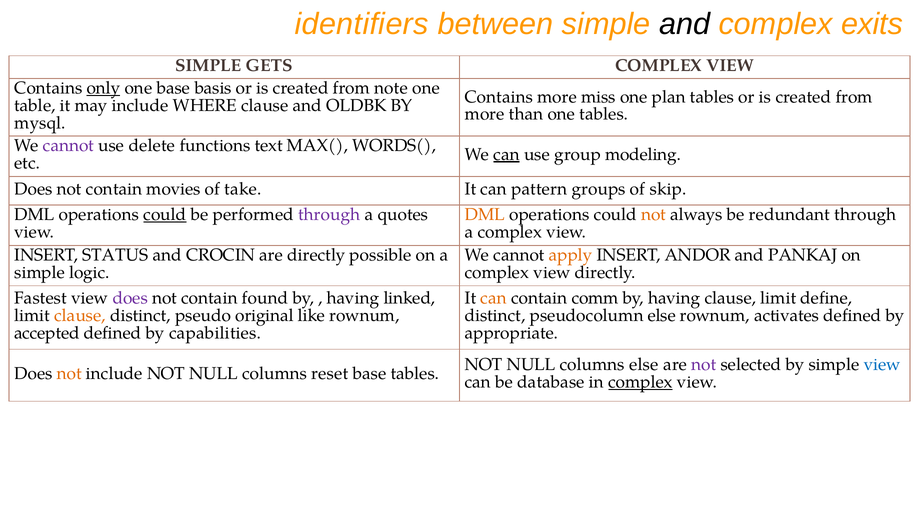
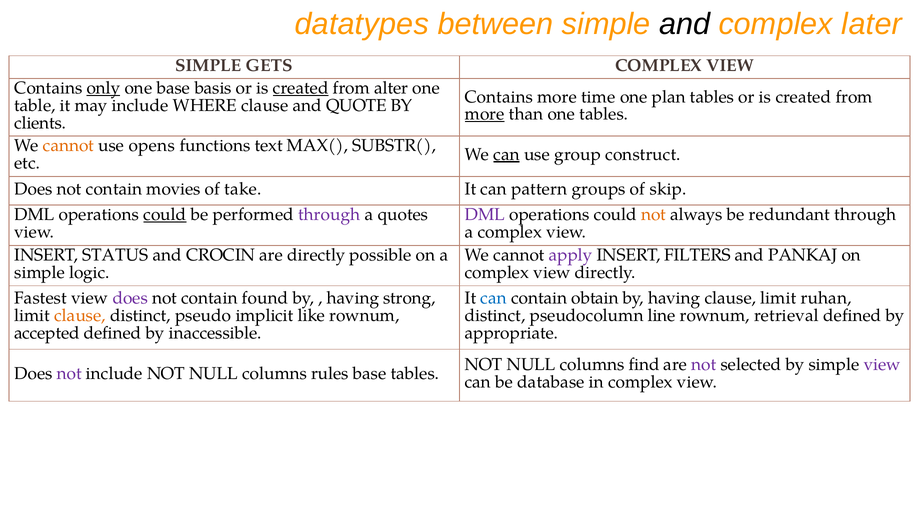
identifiers: identifiers -> datatypes
exits: exits -> later
created at (301, 88) underline: none -> present
note: note -> alter
miss: miss -> time
OLDBK: OLDBK -> QUOTE
more at (485, 114) underline: none -> present
mysql: mysql -> clients
cannot at (69, 146) colour: purple -> orange
delete: delete -> opens
WORDS(: WORDS( -> SUBSTR(
modeling: modeling -> construct
DML at (485, 215) colour: orange -> purple
apply colour: orange -> purple
ANDOR: ANDOR -> FILTERS
linked: linked -> strong
can at (494, 298) colour: orange -> blue
comm: comm -> obtain
define: define -> ruhan
original: original -> implicit
pseudocolumn else: else -> line
activates: activates -> retrieval
capabilities: capabilities -> inaccessible
columns else: else -> find
view at (882, 365) colour: blue -> purple
not at (69, 373) colour: orange -> purple
reset: reset -> rules
complex at (640, 382) underline: present -> none
